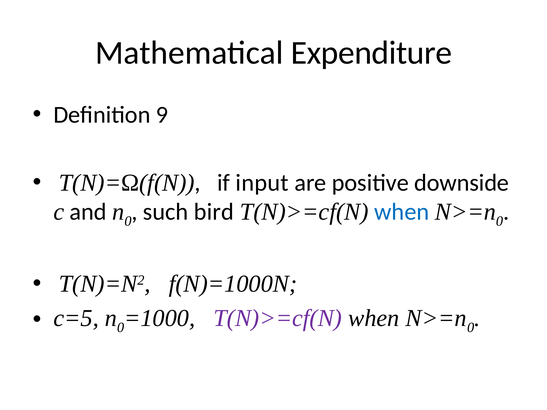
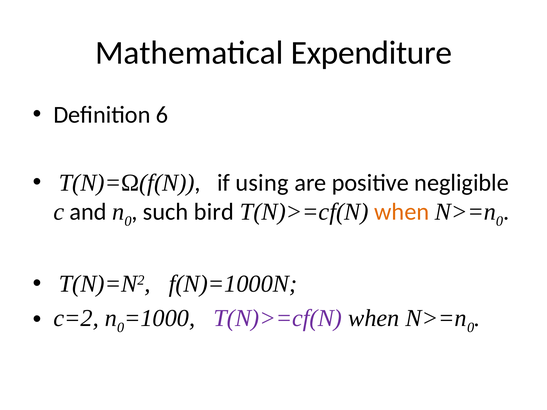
9: 9 -> 6
input: input -> using
downside: downside -> negligible
when at (402, 212) colour: blue -> orange
c=5: c=5 -> c=2
